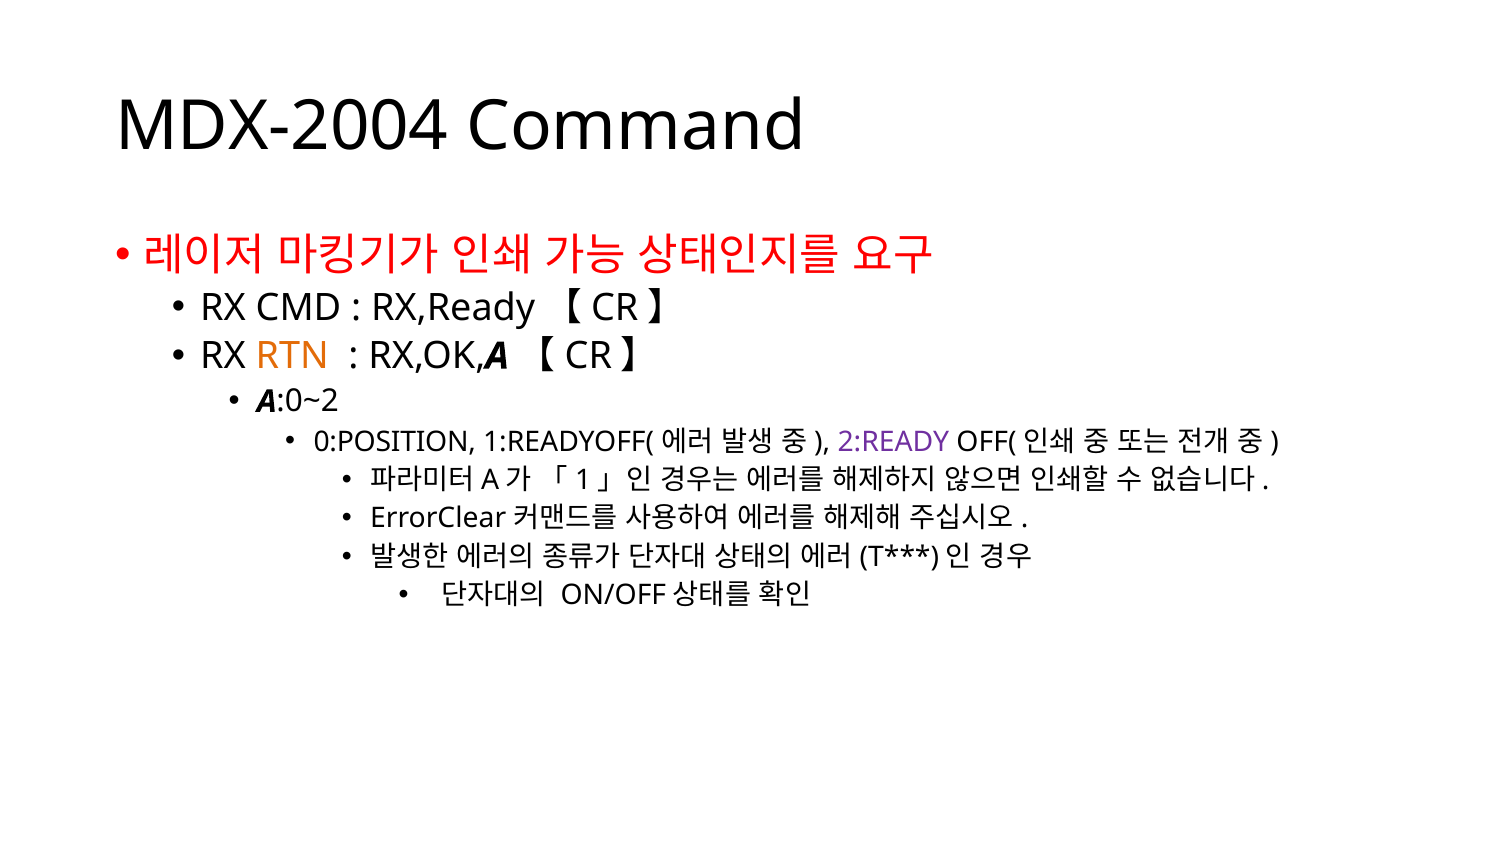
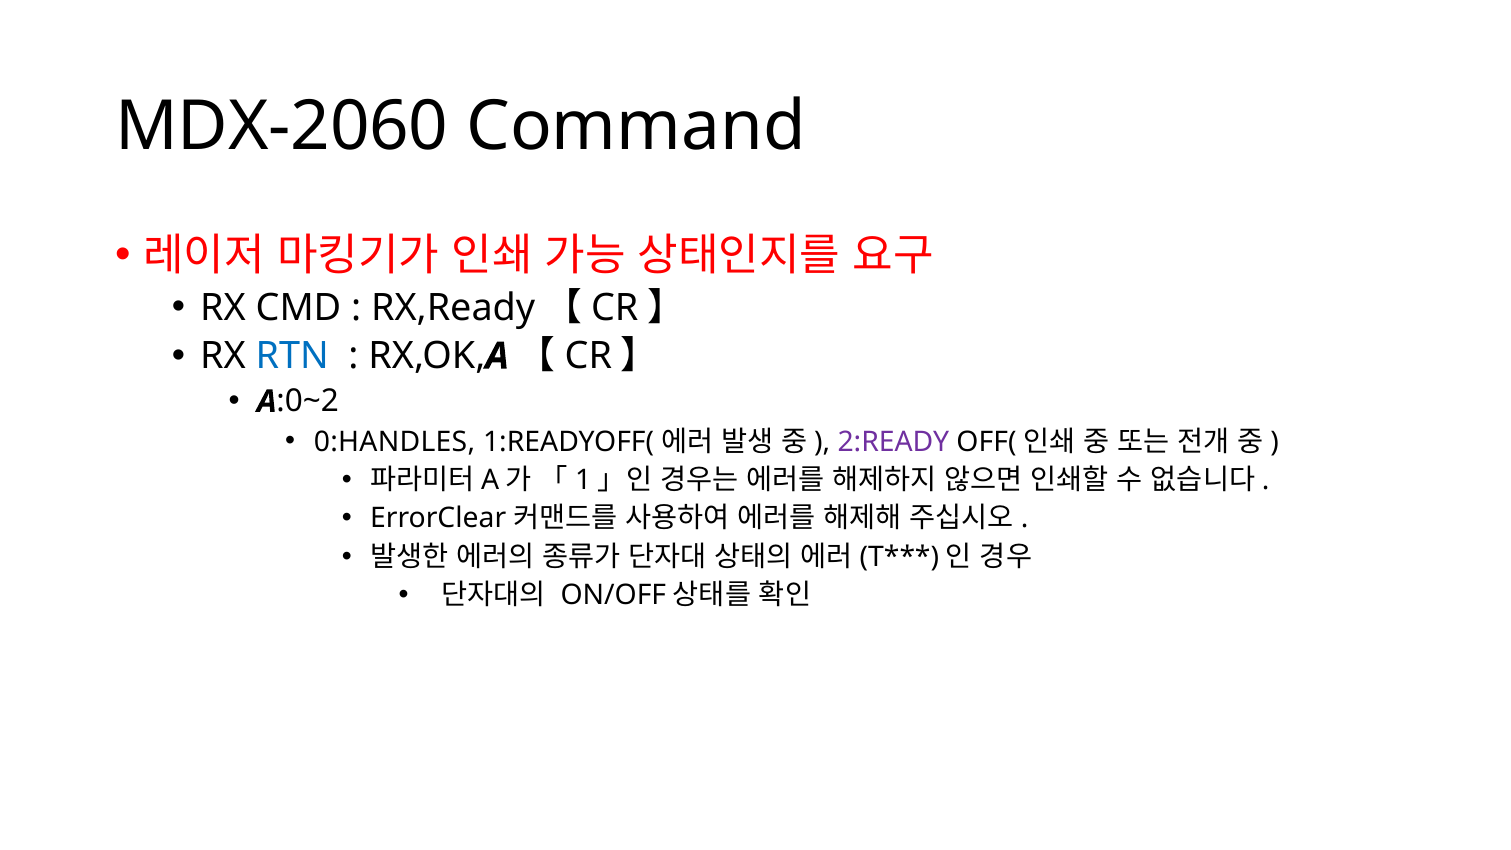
MDX-2004: MDX-2004 -> MDX-2060
RTN colour: orange -> blue
0:POSITION: 0:POSITION -> 0:HANDLES
